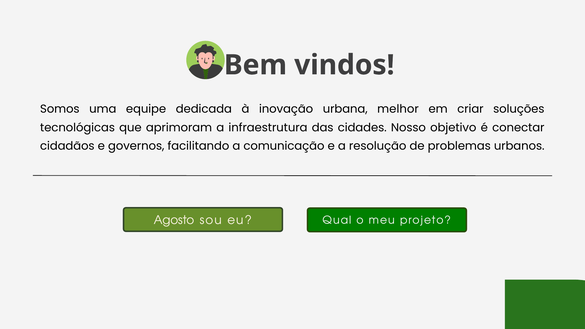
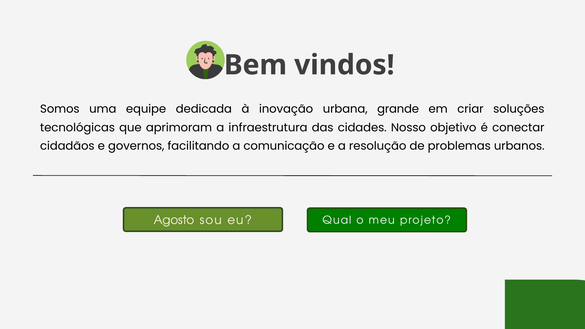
melhor: melhor -> grande
